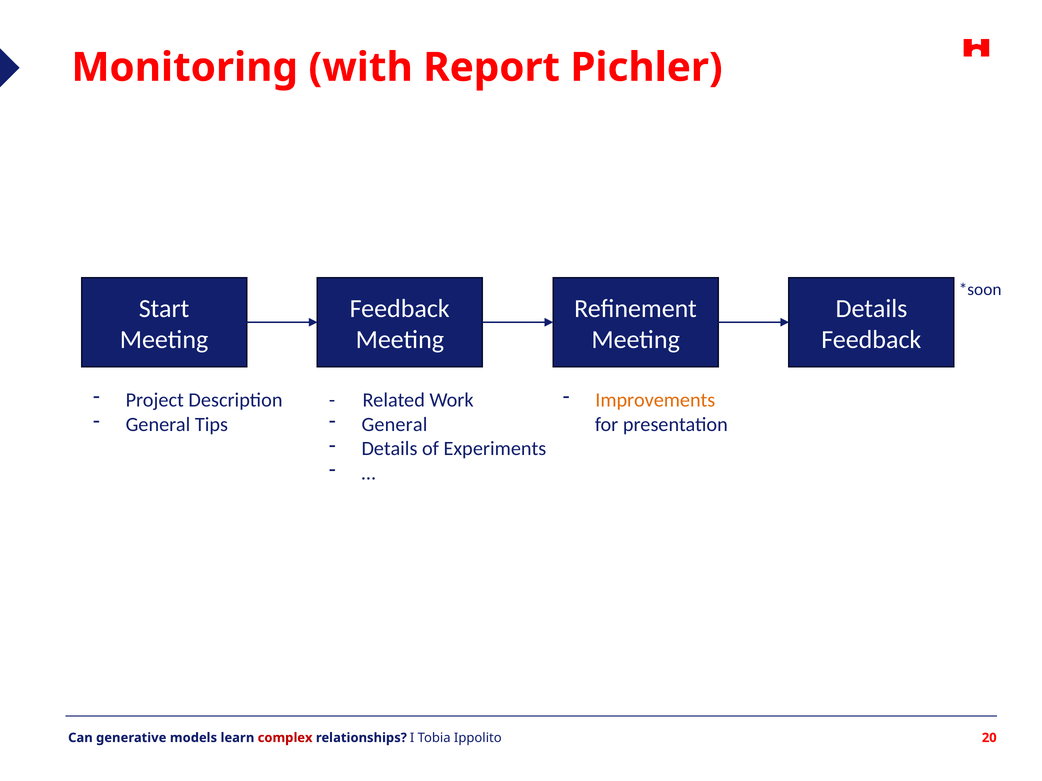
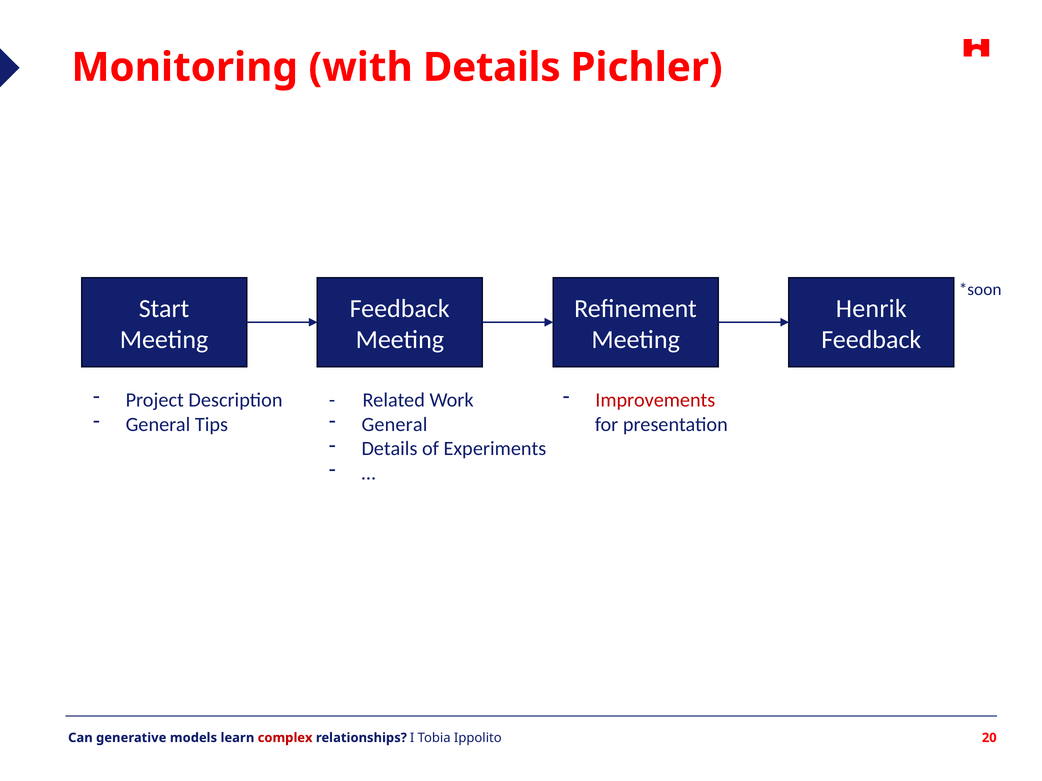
with Report: Report -> Details
Details at (871, 309): Details -> Henrik
Improvements colour: orange -> red
